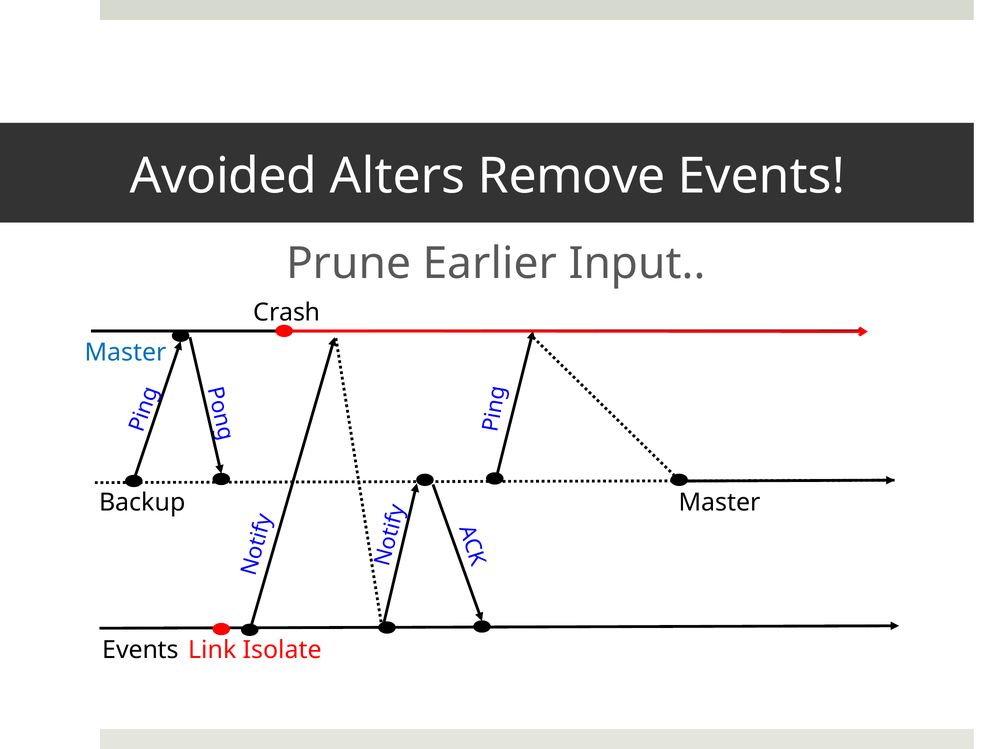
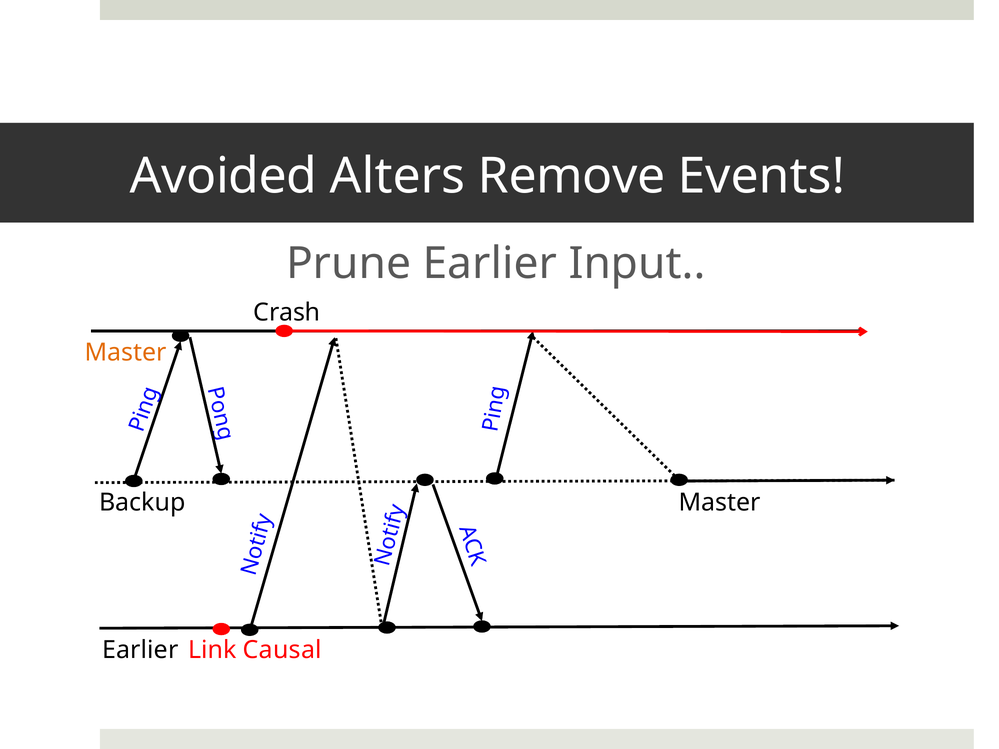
Master at (126, 353) colour: blue -> orange
Events at (140, 650): Events -> Earlier
Isolate: Isolate -> Causal
